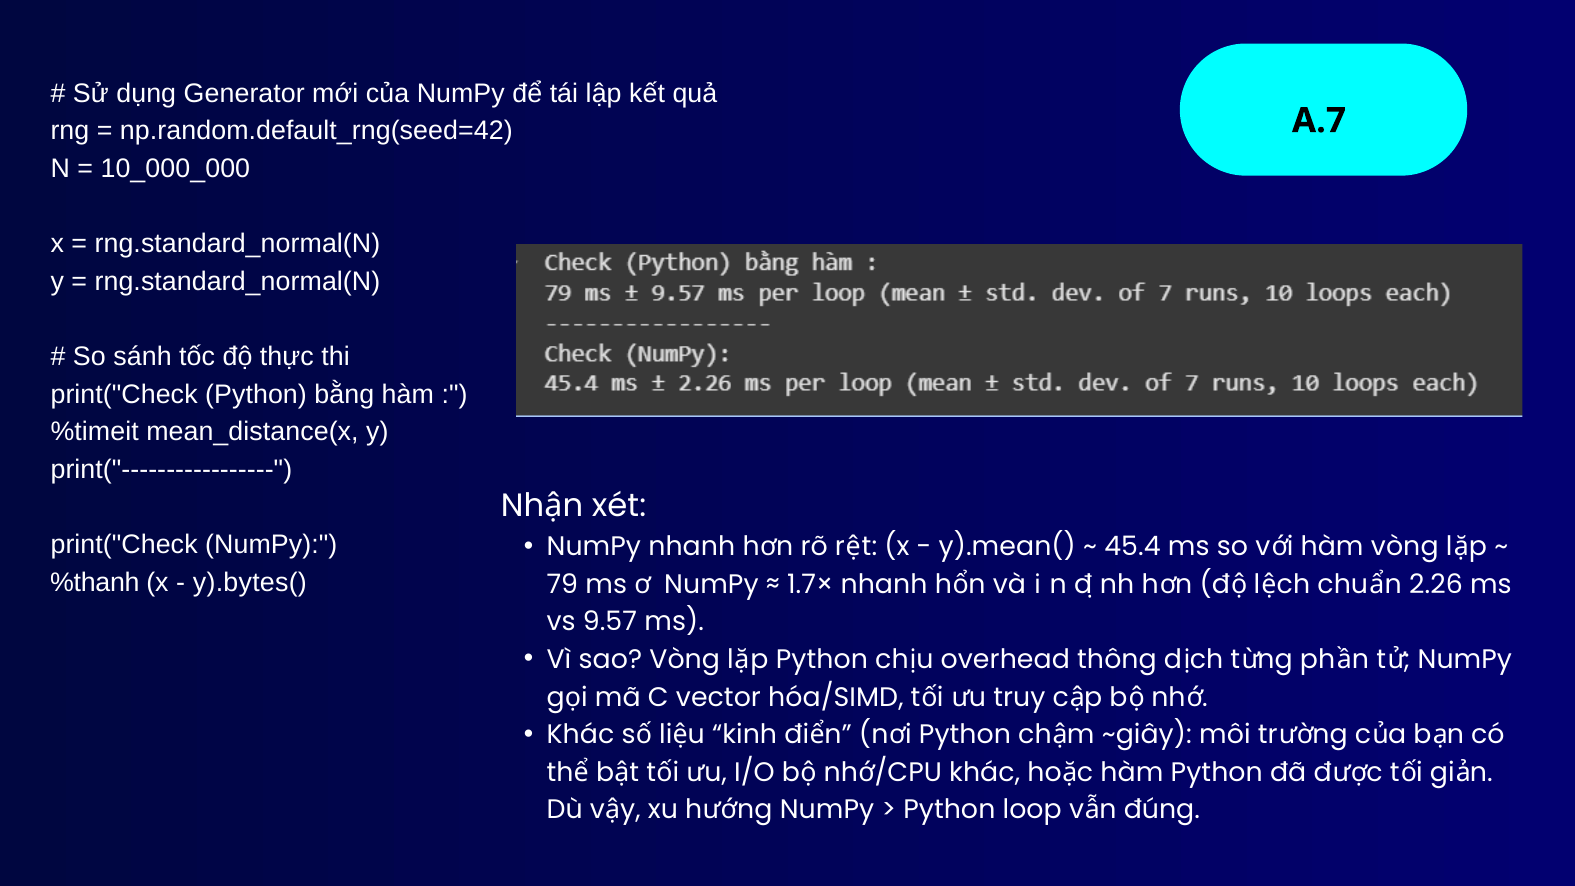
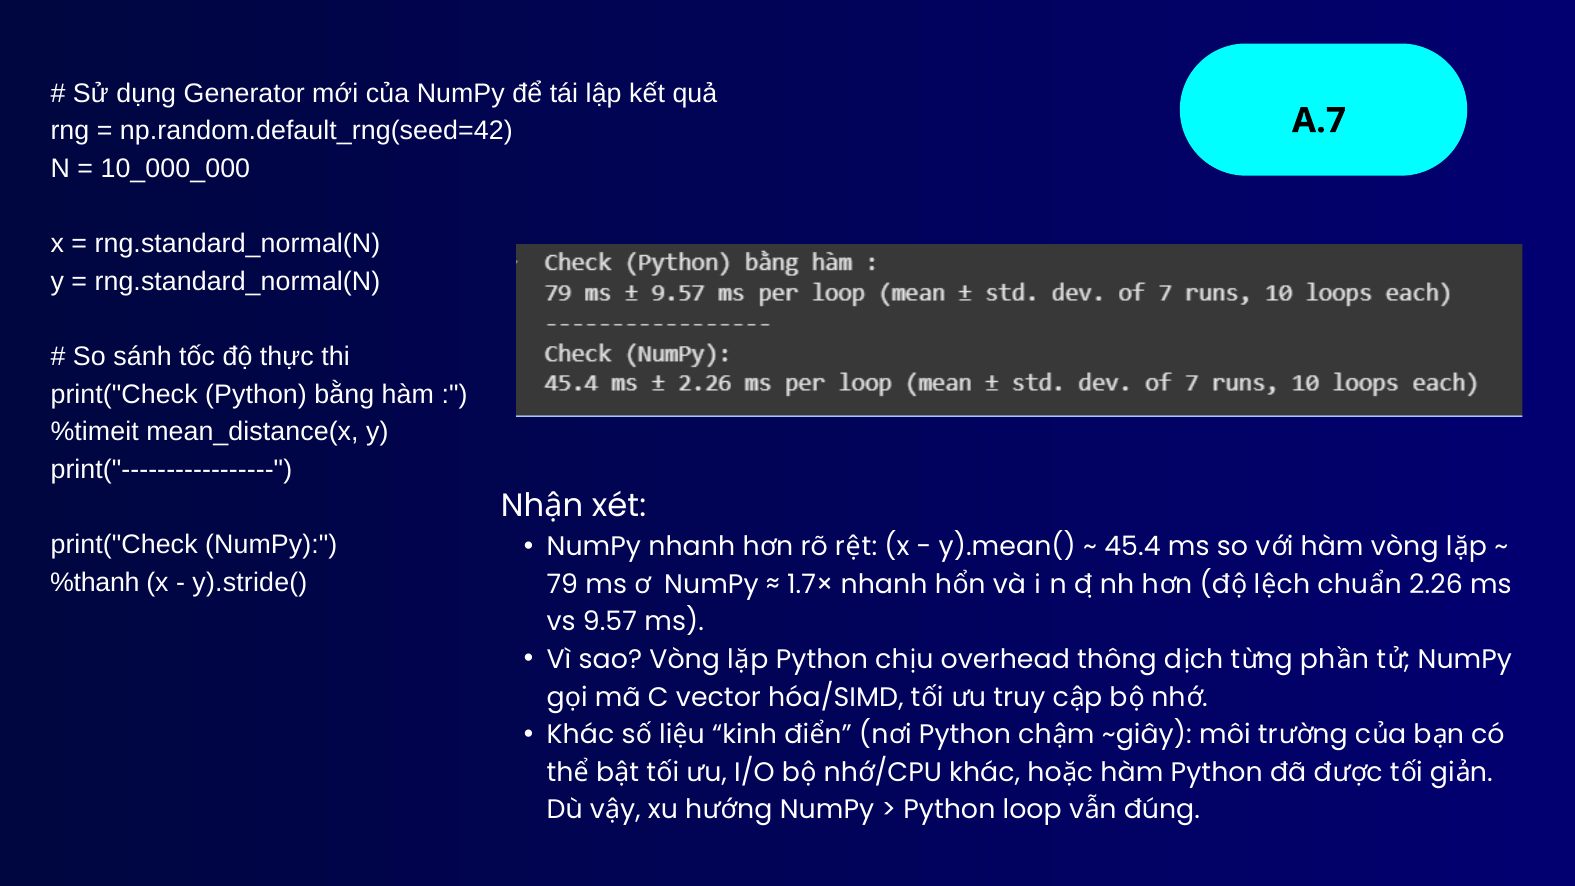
y).bytes(: y).bytes( -> y).stride(
